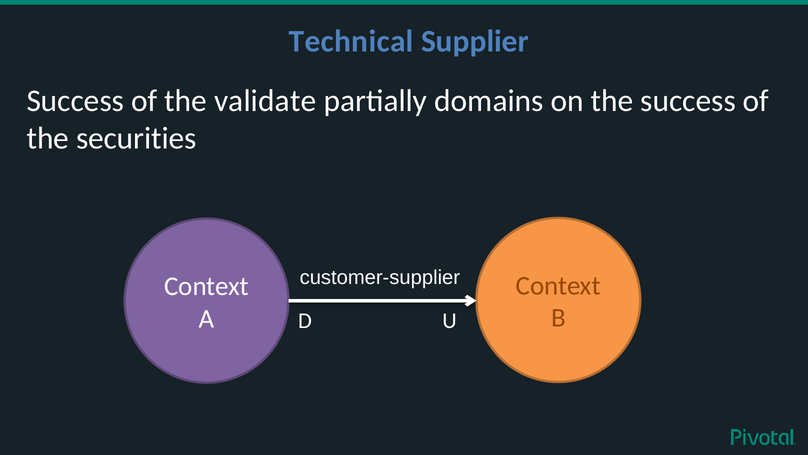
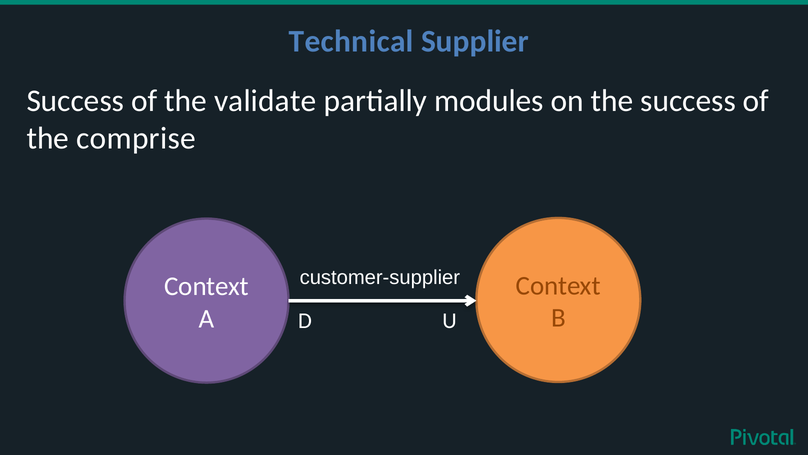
domains: domains -> modules
securities: securities -> comprise
